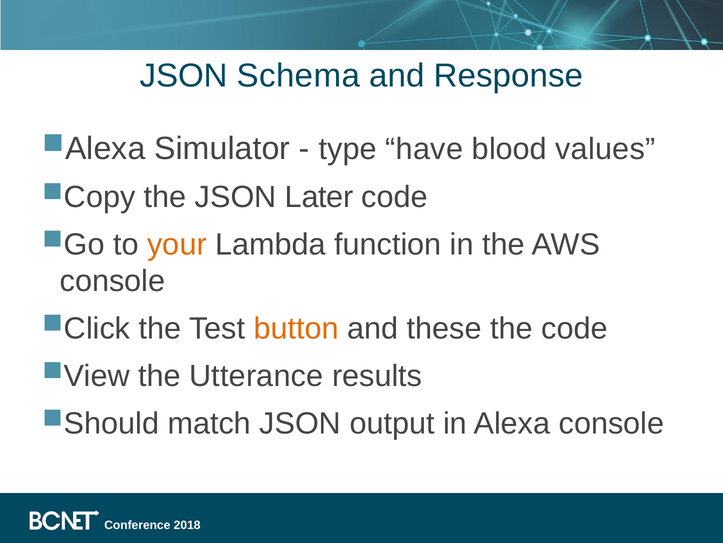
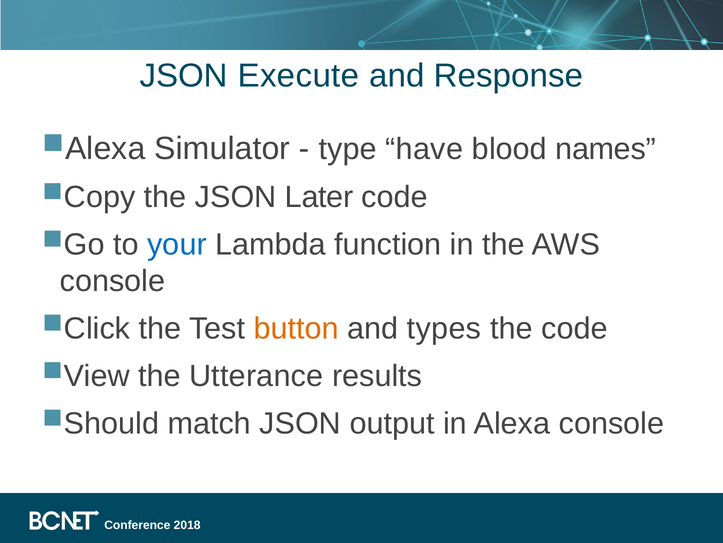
Schema: Schema -> Execute
values: values -> names
your colour: orange -> blue
these: these -> types
